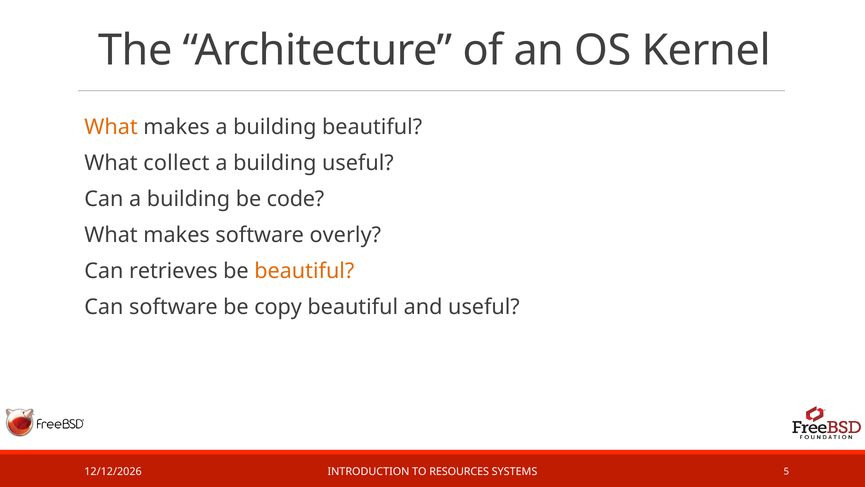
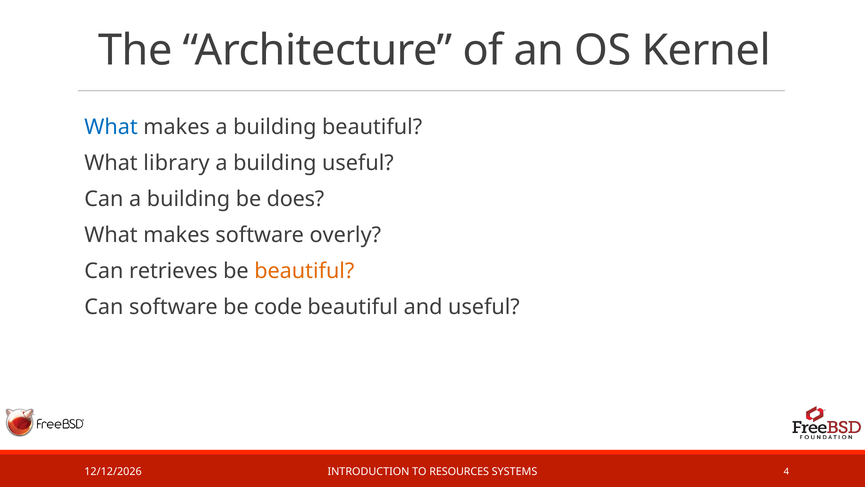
What at (111, 127) colour: orange -> blue
collect: collect -> library
code: code -> does
copy: copy -> code
5: 5 -> 4
